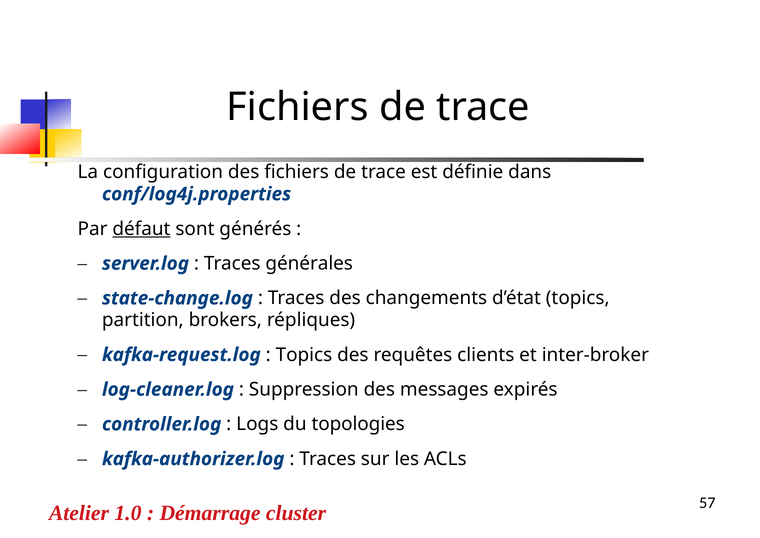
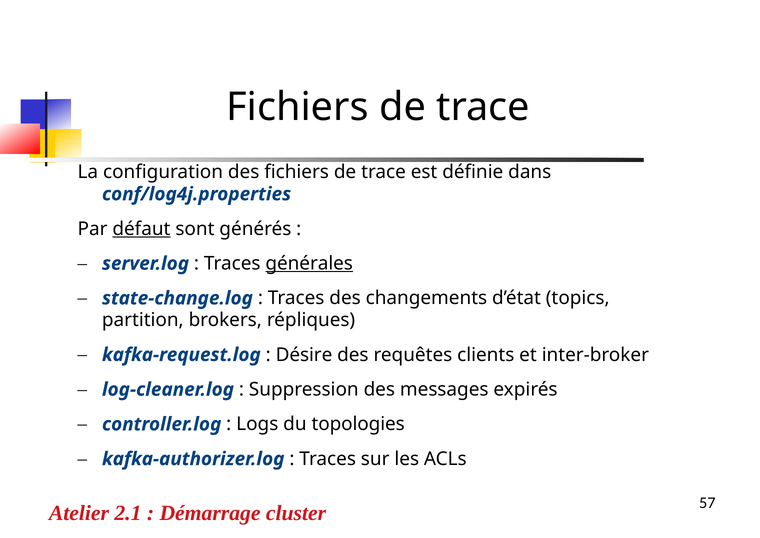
générales underline: none -> present
Topics at (304, 354): Topics -> Désire
1.0: 1.0 -> 2.1
